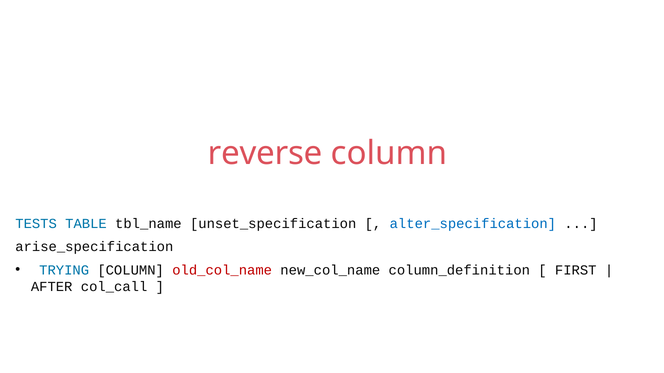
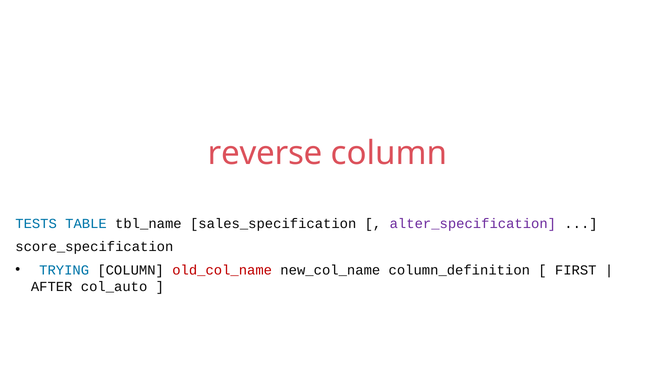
unset_specification: unset_specification -> sales_specification
alter_specification colour: blue -> purple
arise_specification: arise_specification -> score_specification
col_call: col_call -> col_auto
